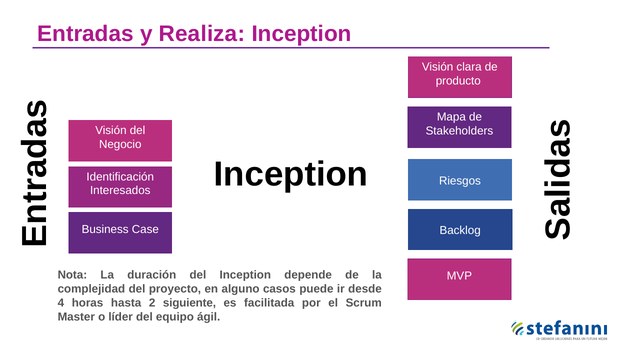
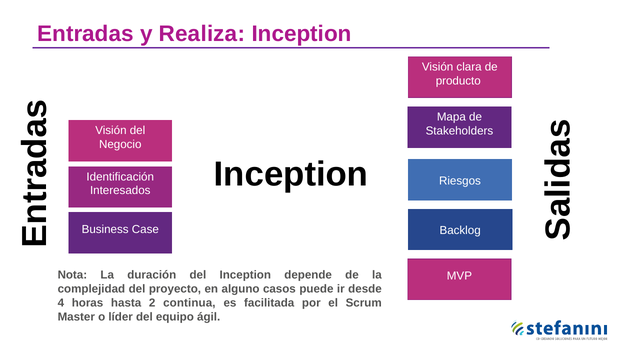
siguiente: siguiente -> continua
